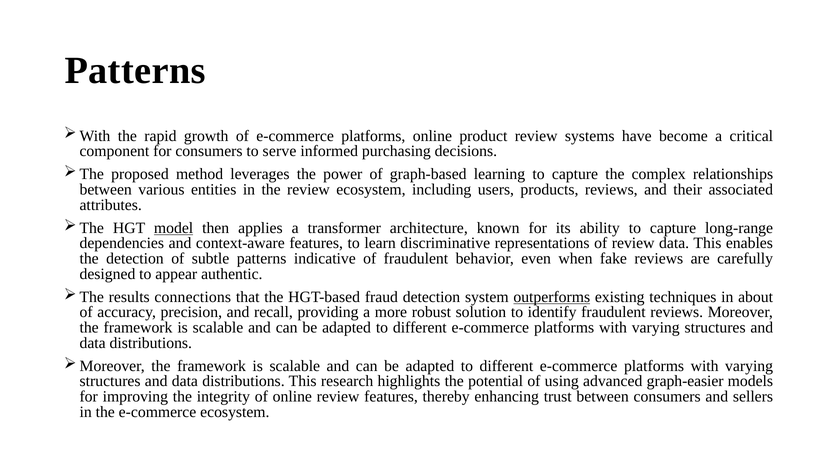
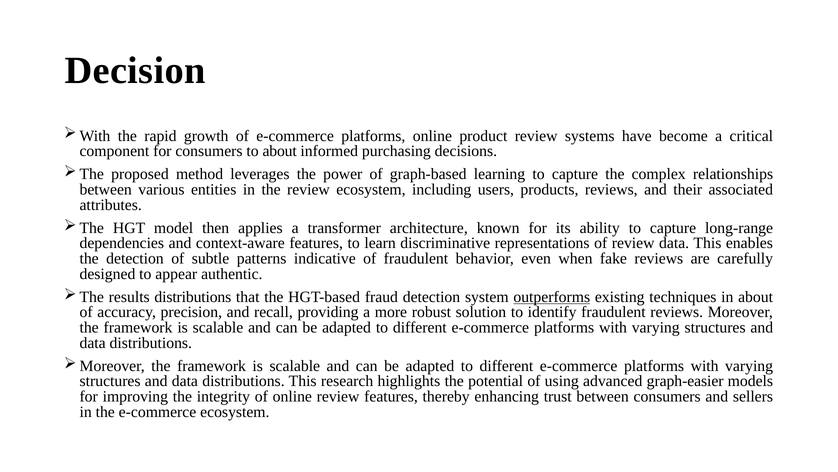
Patterns at (135, 70): Patterns -> Decision
to serve: serve -> about
model underline: present -> none
results connections: connections -> distributions
